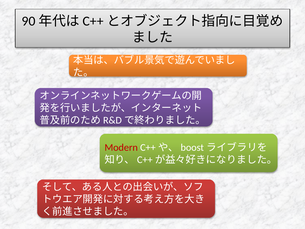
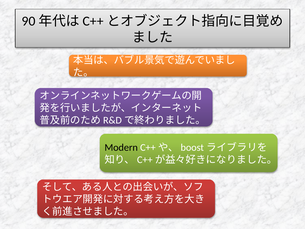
Modern colour: red -> black
